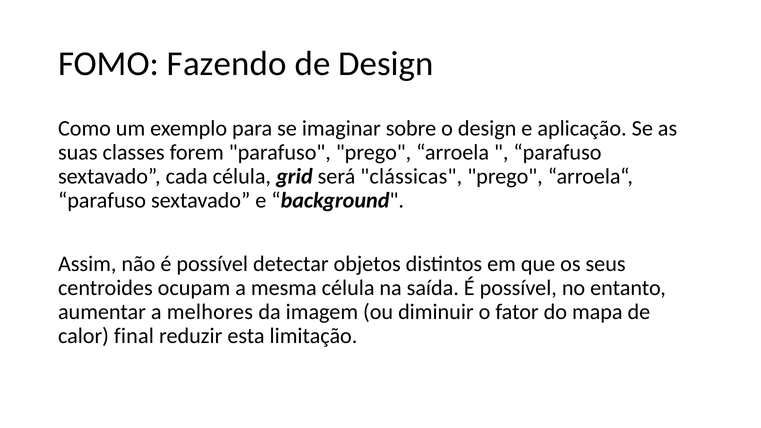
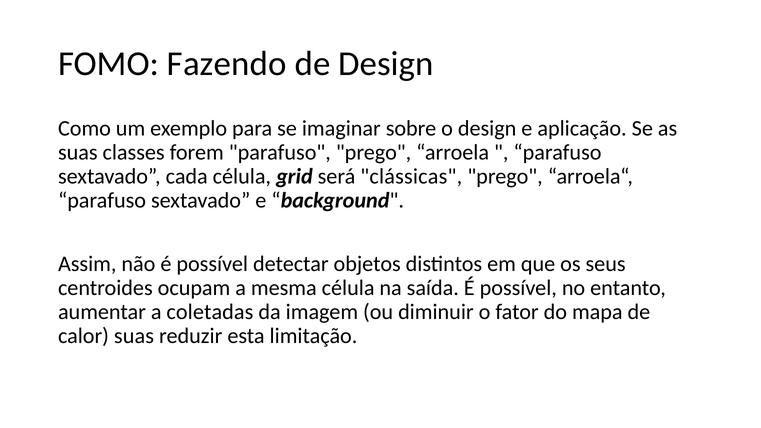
melhores: melhores -> coletadas
calor final: final -> suas
